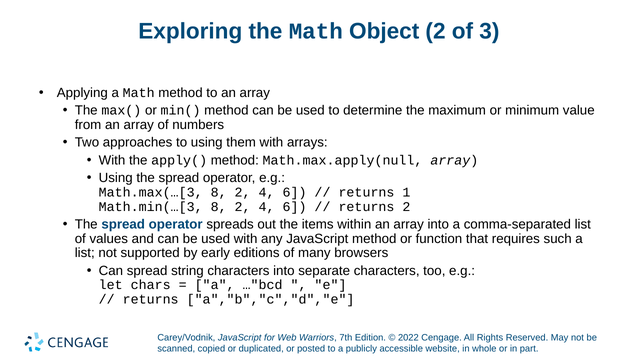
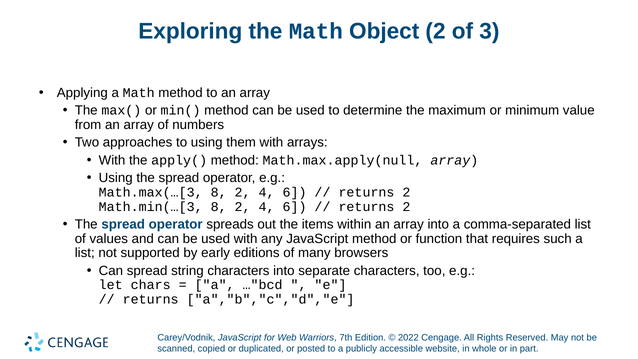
1 at (406, 192): 1 -> 2
